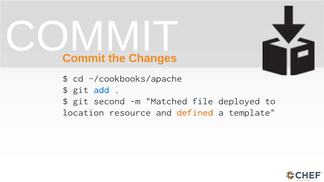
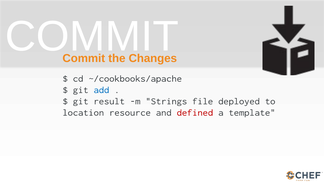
second: second -> result
Matched: Matched -> Strings
defined colour: orange -> red
